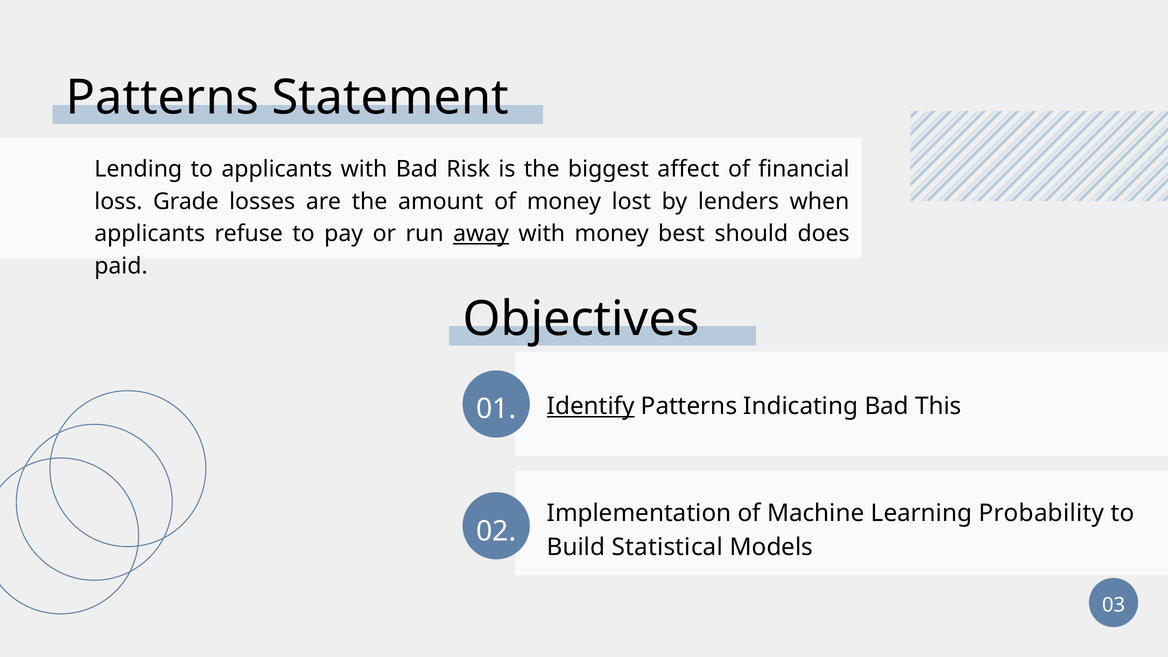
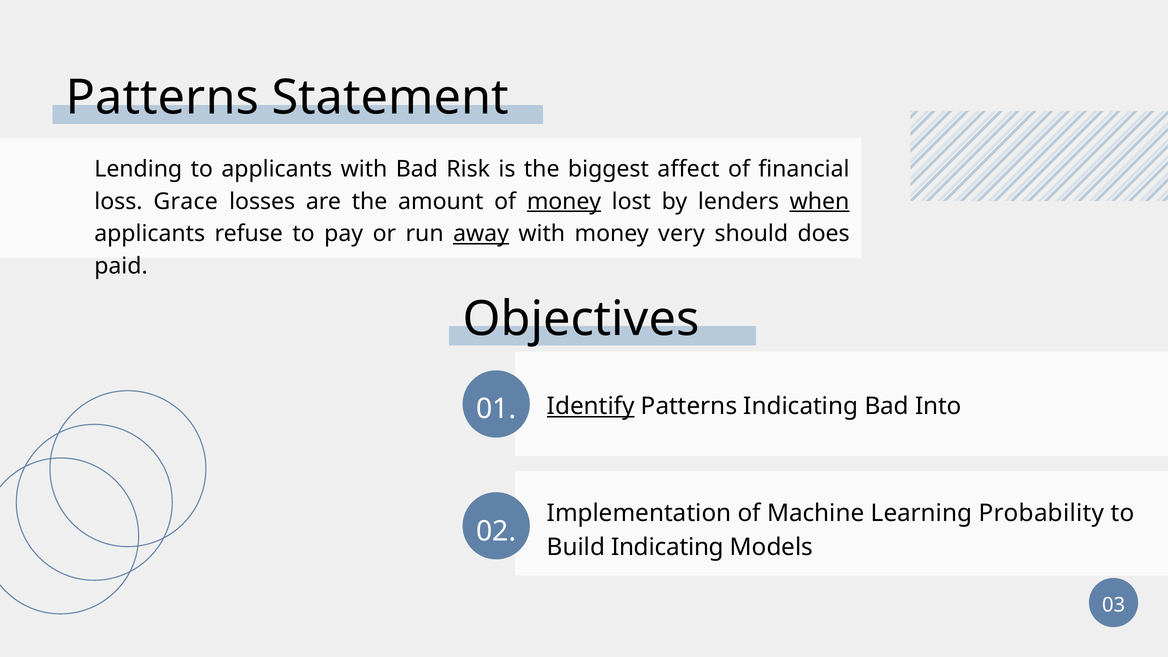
Grade: Grade -> Grace
money at (564, 201) underline: none -> present
when underline: none -> present
best: best -> very
This: This -> Into
Build Statistical: Statistical -> Indicating
